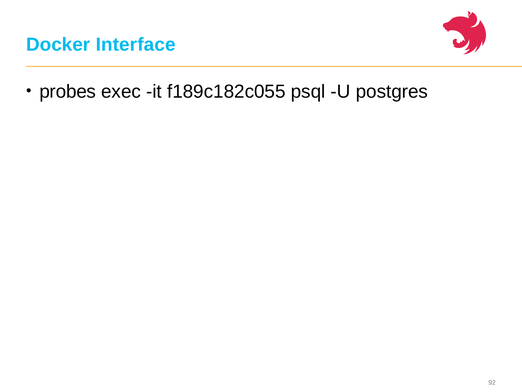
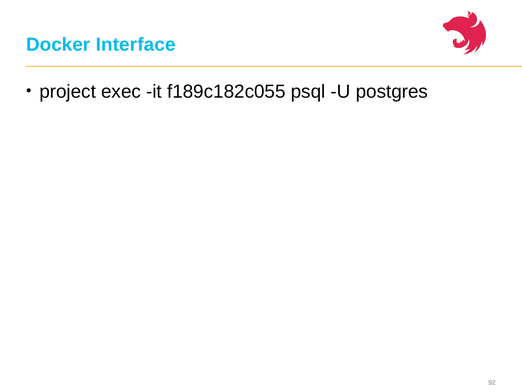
probes: probes -> project
